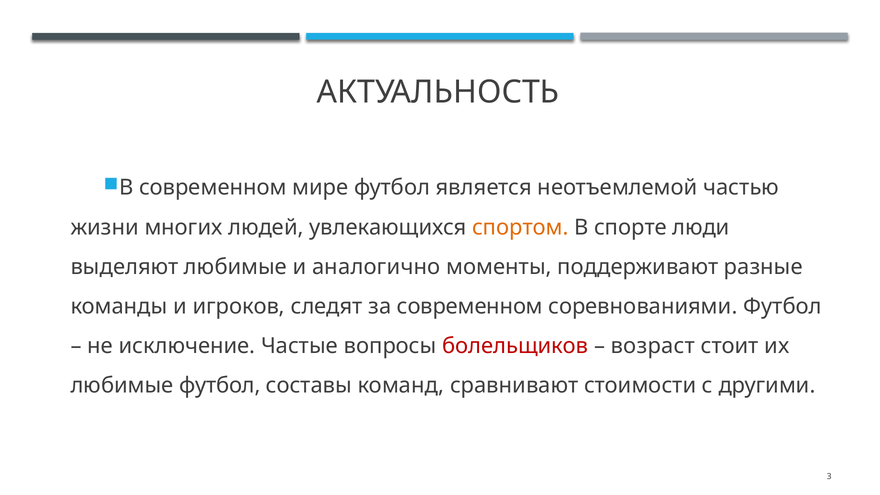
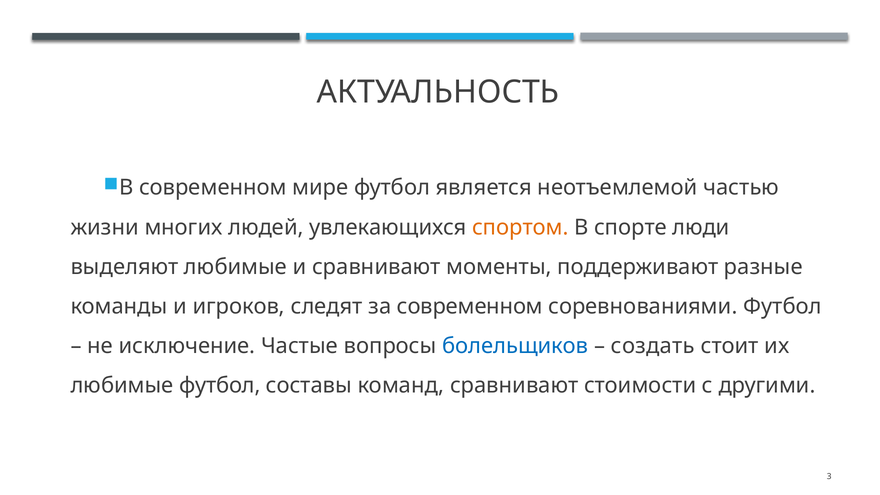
и аналогично: аналогично -> сравнивают
болельщиков colour: red -> blue
возраст: возраст -> создать
